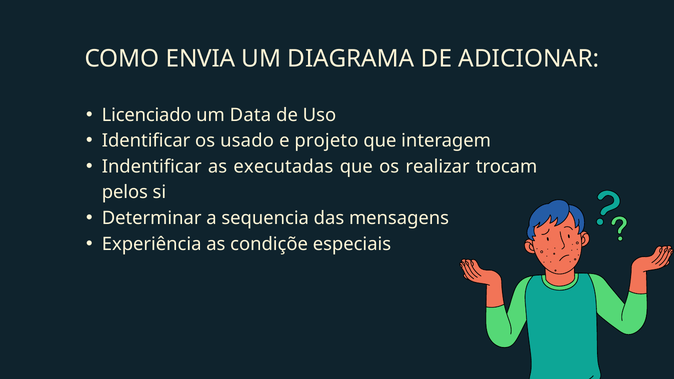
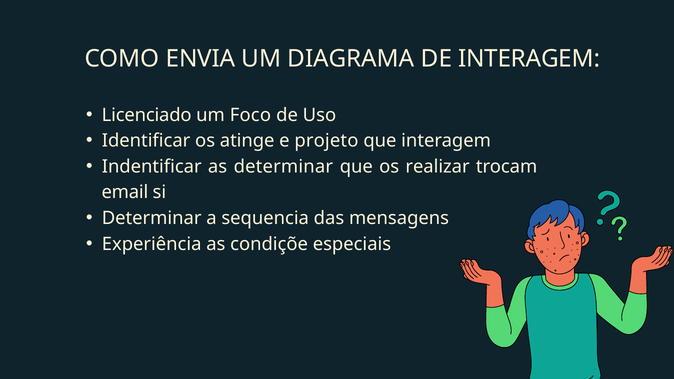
DE ADICIONAR: ADICIONAR -> INTERAGEM
Data: Data -> Foco
usado: usado -> atinge
as executadas: executadas -> determinar
pelos: pelos -> email
